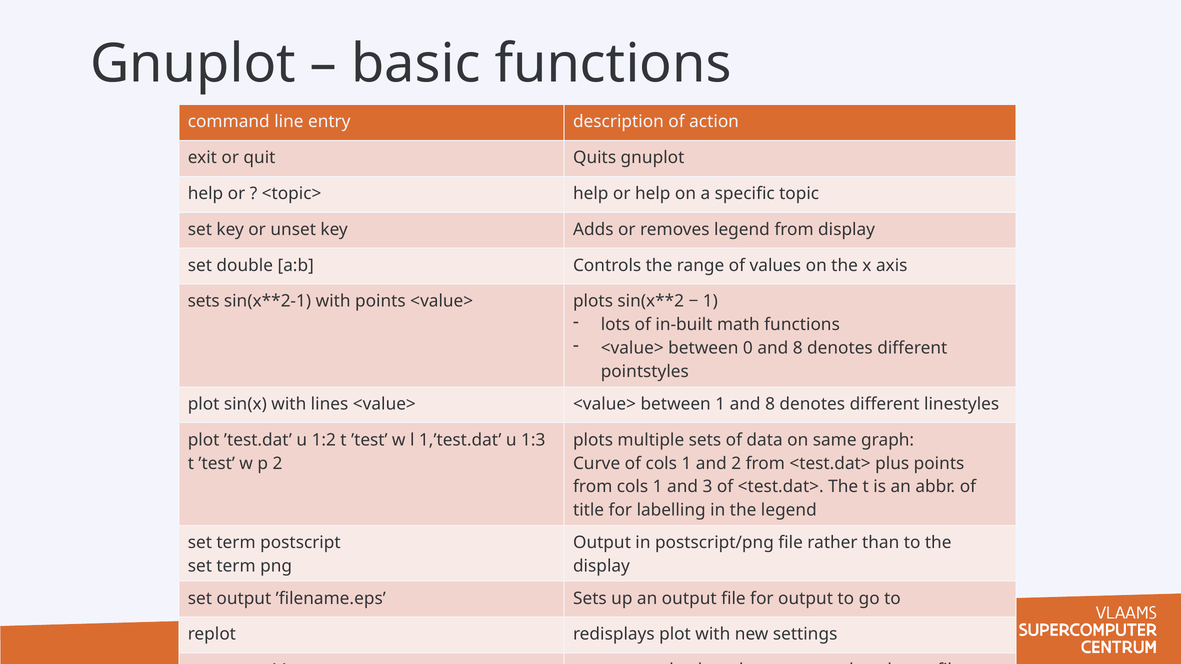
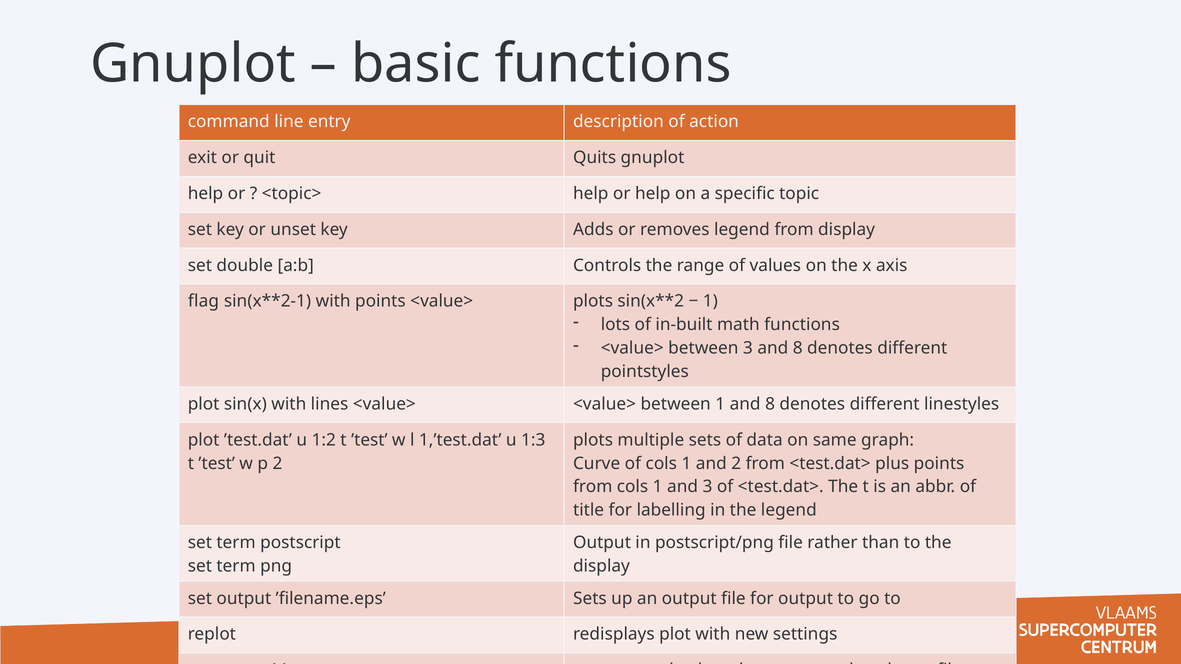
sets at (204, 301): sets -> flag
between 0: 0 -> 3
